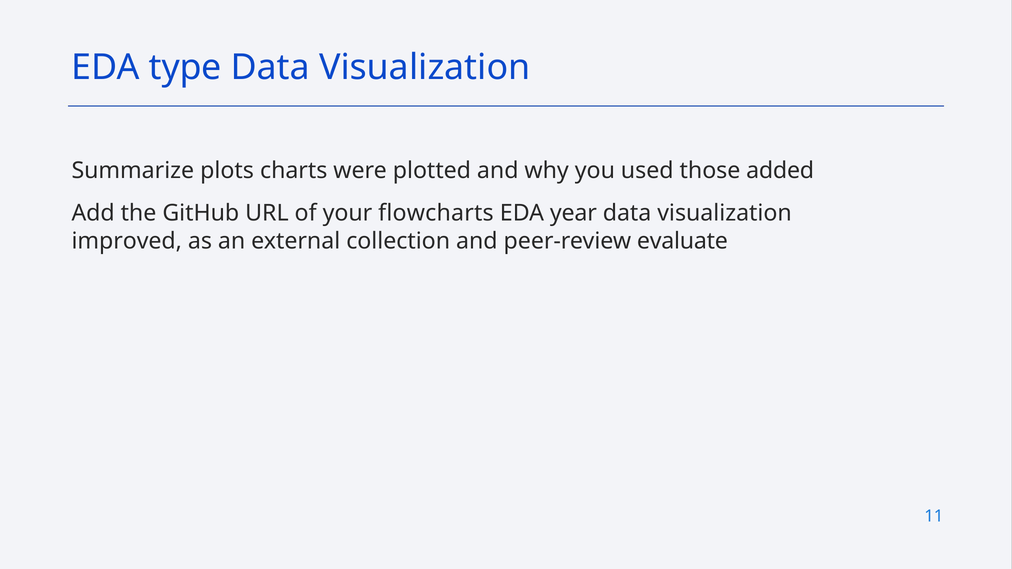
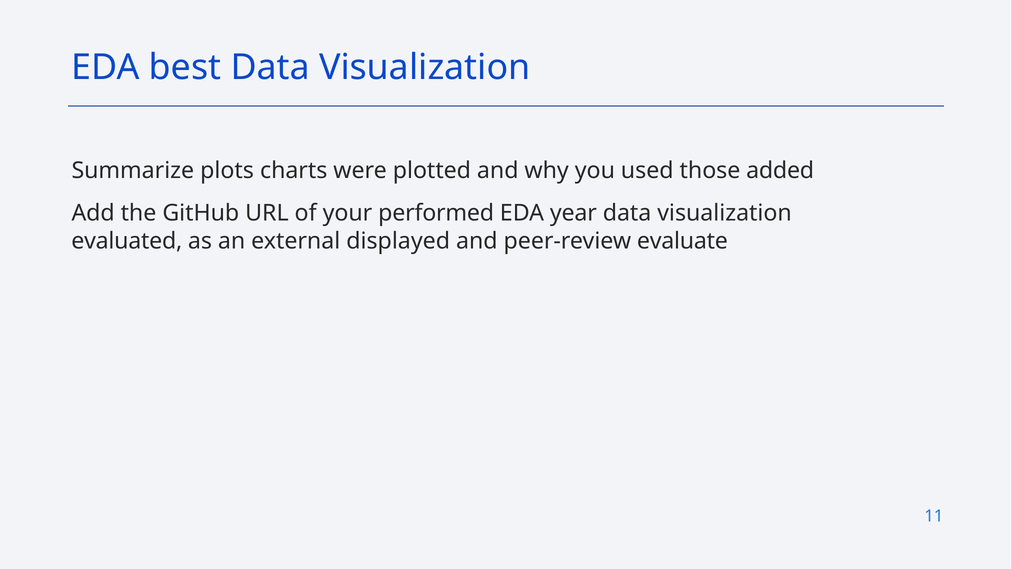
type: type -> best
flowcharts: flowcharts -> performed
improved: improved -> evaluated
collection: collection -> displayed
